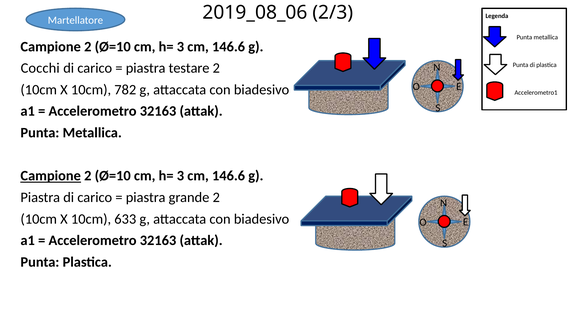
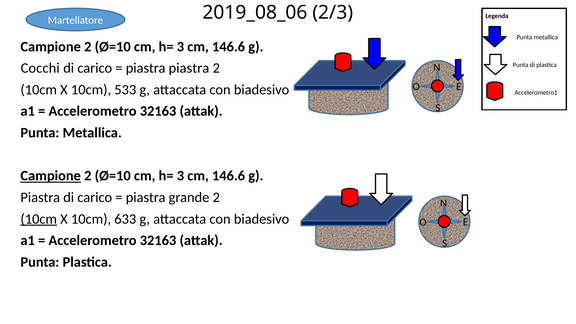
piastra testare: testare -> piastra
782: 782 -> 533
10cm at (39, 219) underline: none -> present
